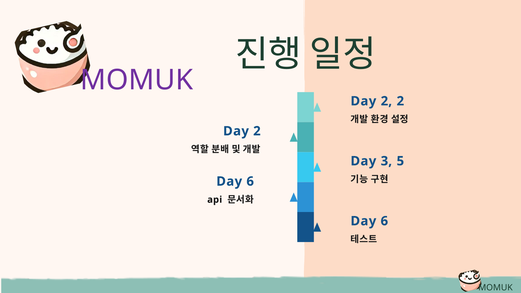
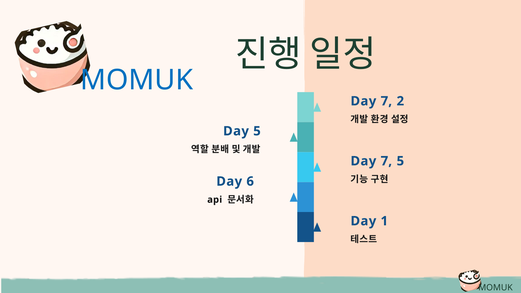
MOMUK at (137, 80) colour: purple -> blue
2 at (386, 101): 2 -> 7
2 at (257, 131): 2 -> 5
3 at (386, 161): 3 -> 7
6 at (384, 221): 6 -> 1
